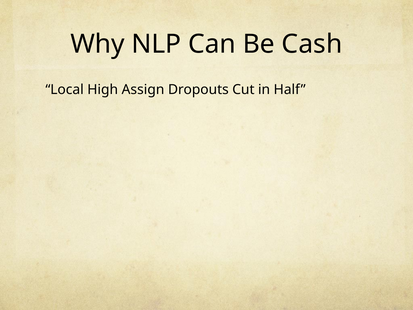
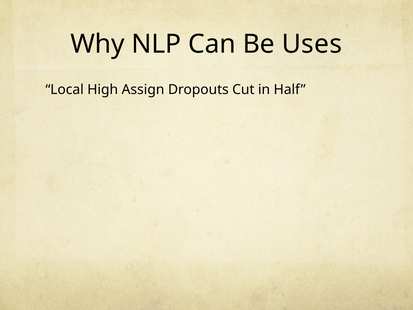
Cash: Cash -> Uses
